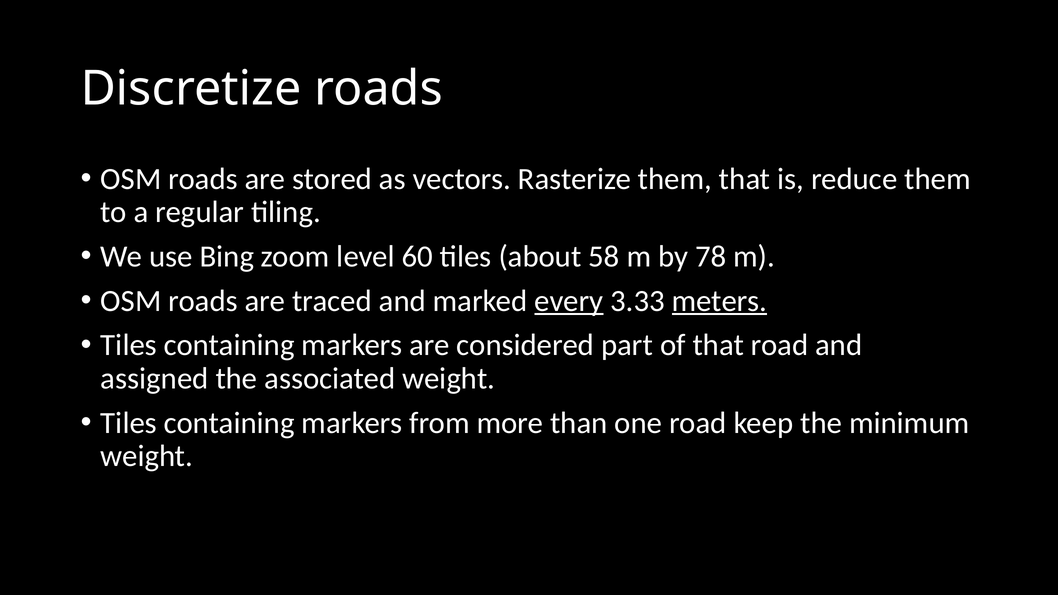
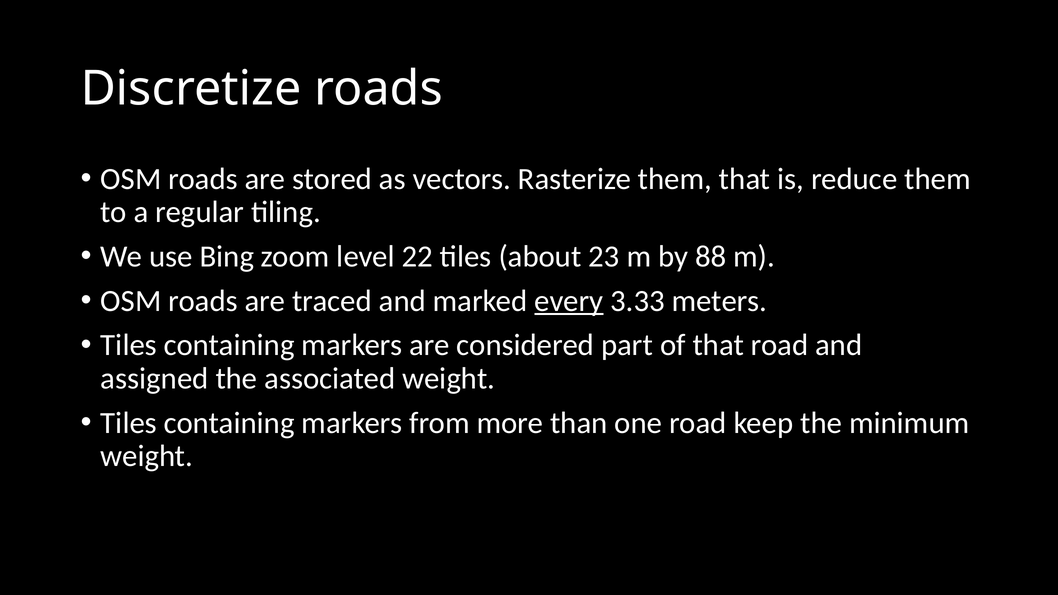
60: 60 -> 22
58: 58 -> 23
78: 78 -> 88
meters underline: present -> none
